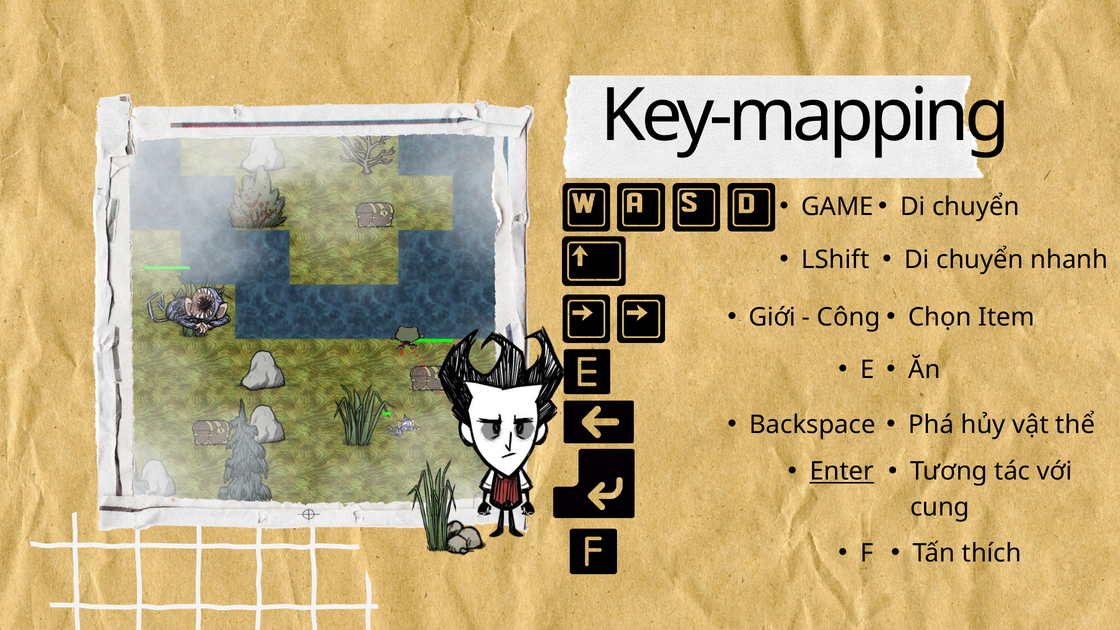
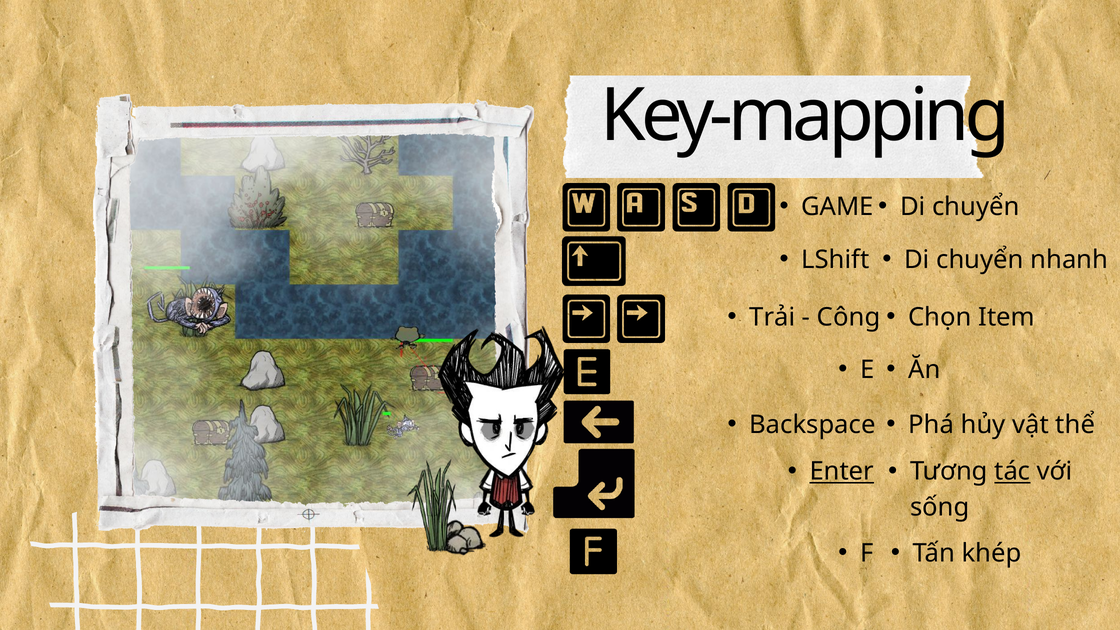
Giới: Giới -> Trải
tác underline: none -> present
cung: cung -> sống
thích: thích -> khép
